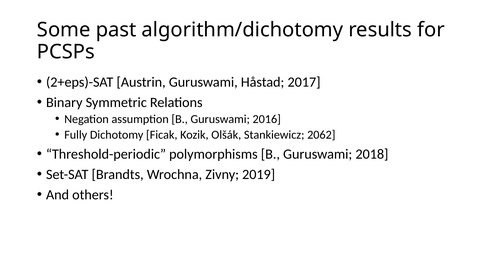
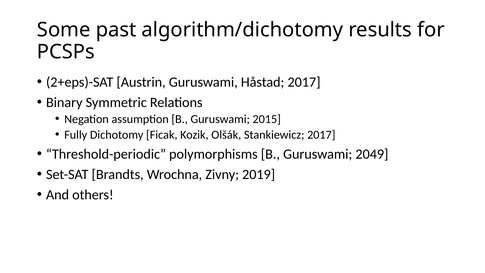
2016: 2016 -> 2015
Stankiewicz 2062: 2062 -> 2017
2018: 2018 -> 2049
